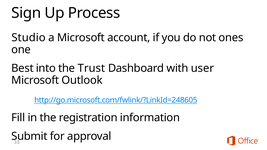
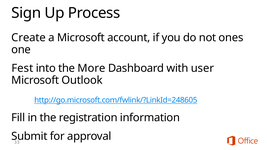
Studio: Studio -> Create
Best: Best -> Fest
Trust: Trust -> More
